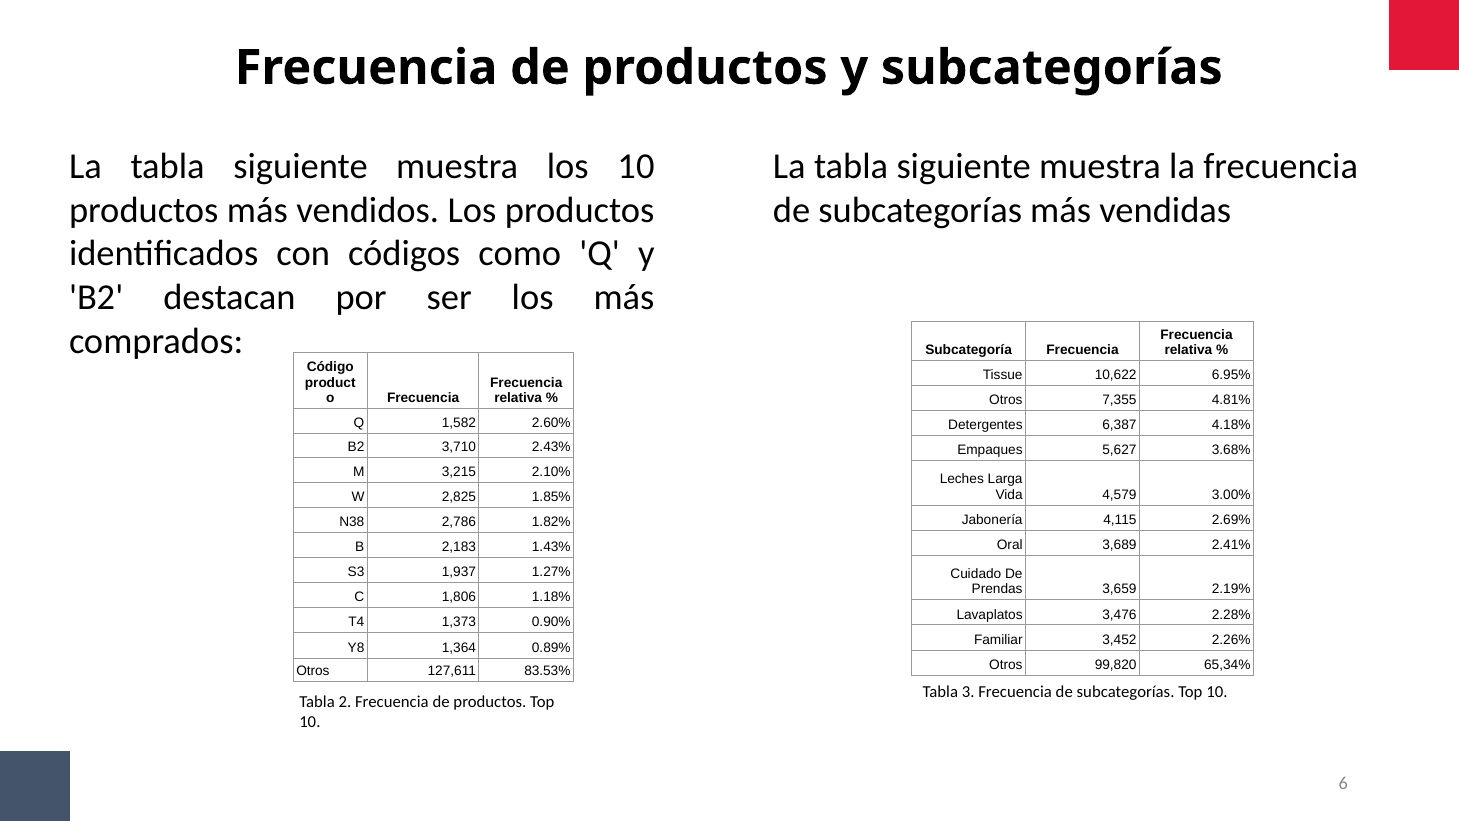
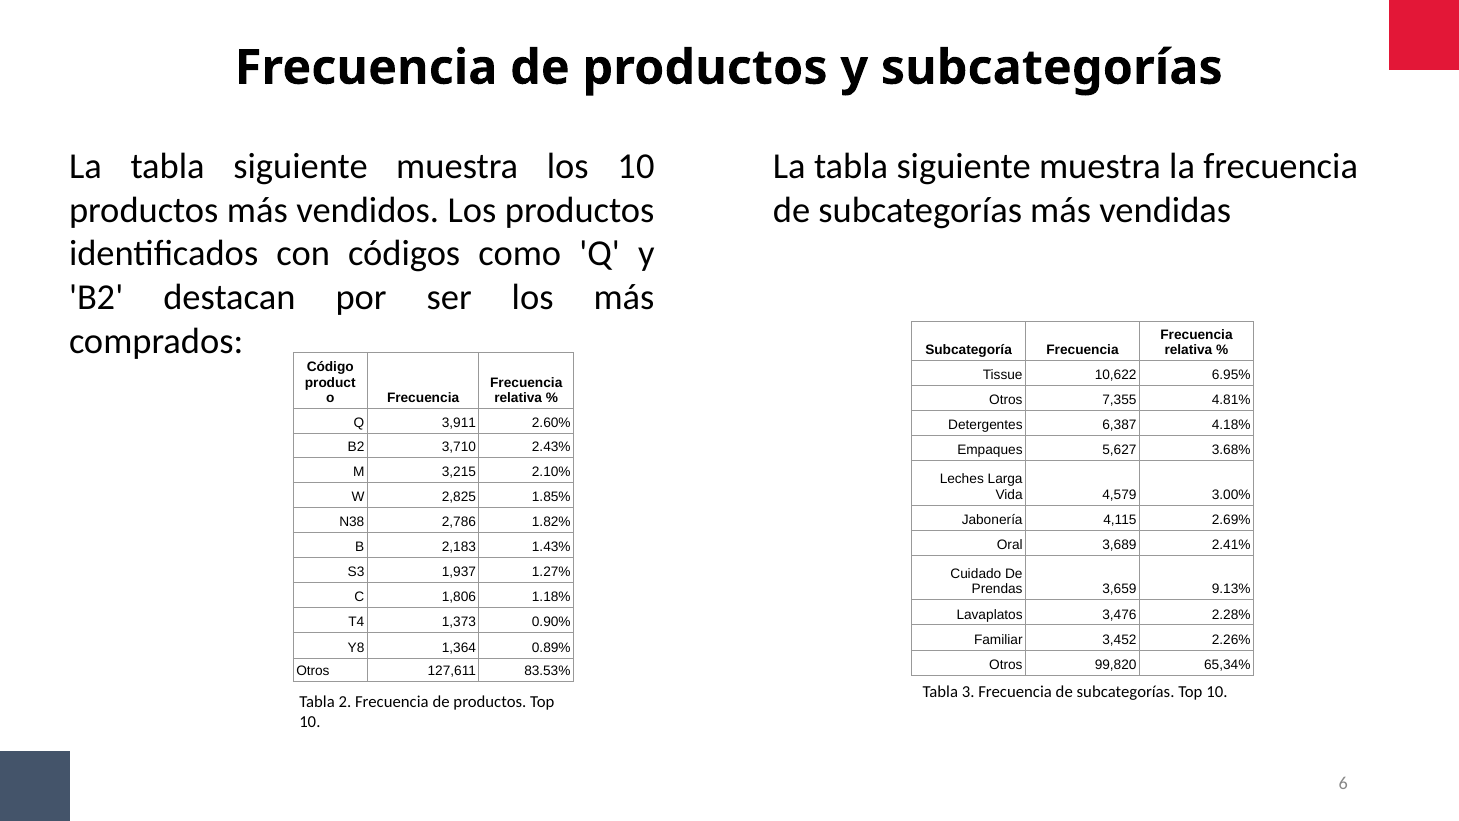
1,582: 1,582 -> 3,911
2.19%: 2.19% -> 9.13%
